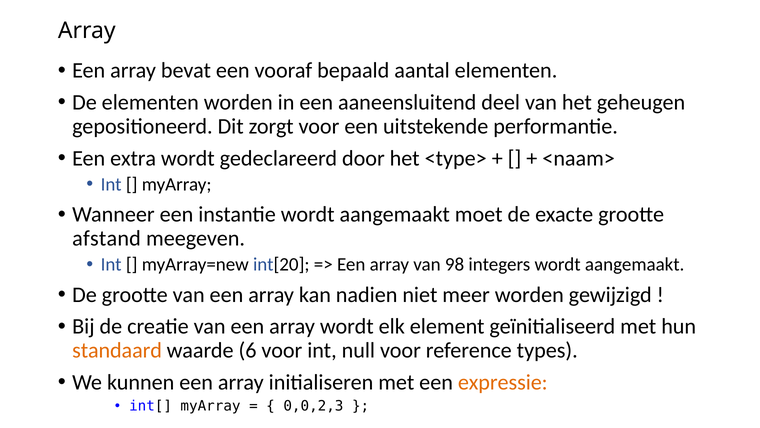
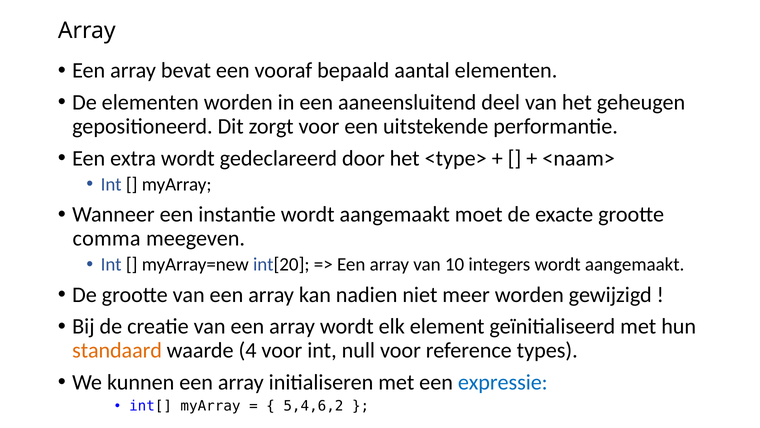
afstand: afstand -> comma
98: 98 -> 10
6: 6 -> 4
expressie colour: orange -> blue
0,0,2,3: 0,0,2,3 -> 5,4,6,2
